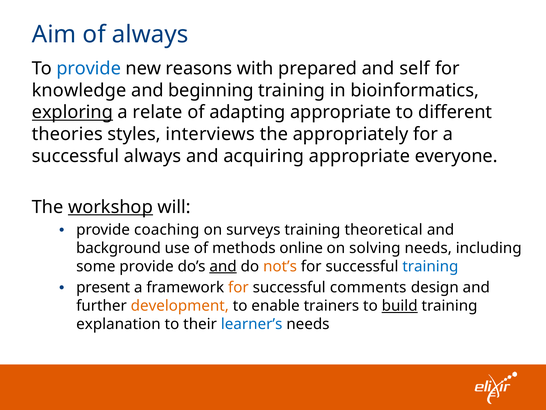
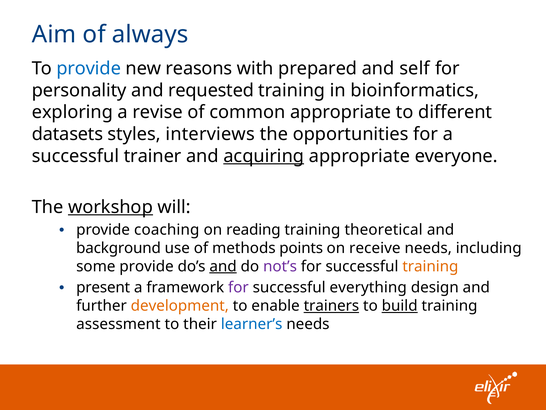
knowledge: knowledge -> personality
beginning: beginning -> requested
exploring underline: present -> none
relate: relate -> revise
adapting: adapting -> common
theories: theories -> datasets
appropriately: appropriately -> opportunities
successful always: always -> trainer
acquiring underline: none -> present
surveys: surveys -> reading
online: online -> points
solving: solving -> receive
not’s colour: orange -> purple
training at (430, 266) colour: blue -> orange
for at (238, 287) colour: orange -> purple
comments: comments -> everything
trainers underline: none -> present
explanation: explanation -> assessment
